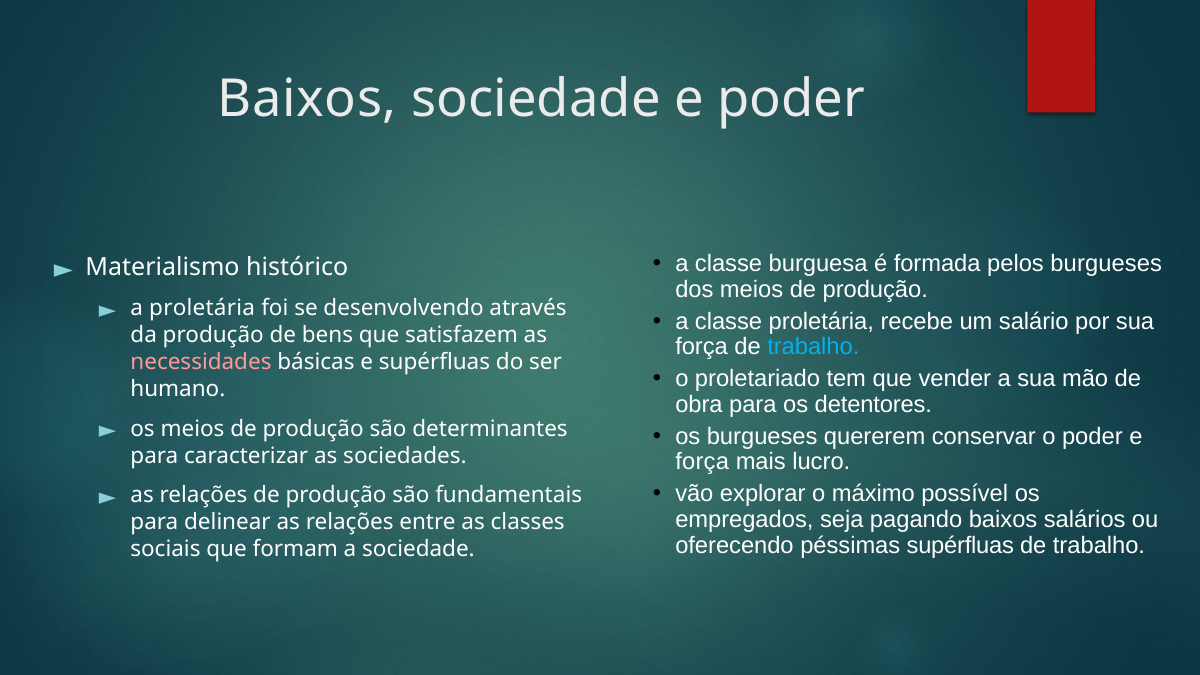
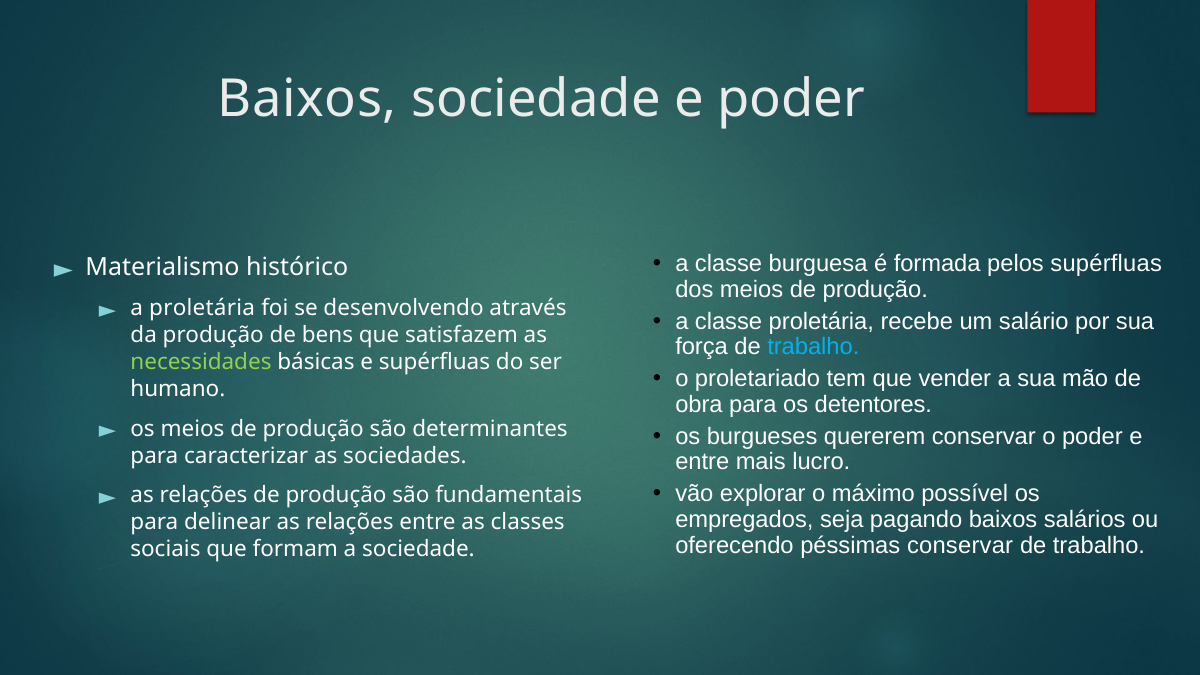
pelos burgueses: burgueses -> supérfluas
necessidades colour: pink -> light green
força at (702, 462): força -> entre
péssimas supérfluas: supérfluas -> conservar
